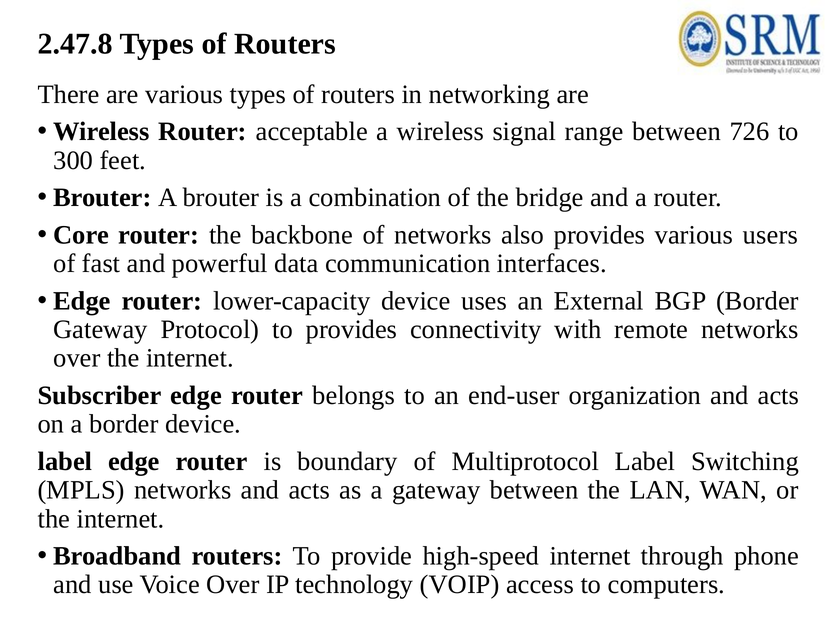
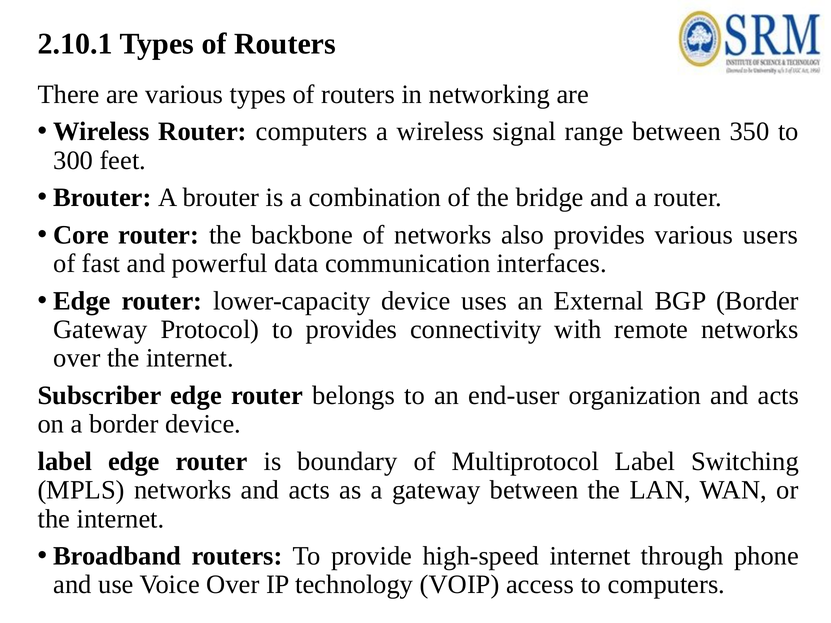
2.47.8: 2.47.8 -> 2.10.1
Router acceptable: acceptable -> computers
726: 726 -> 350
